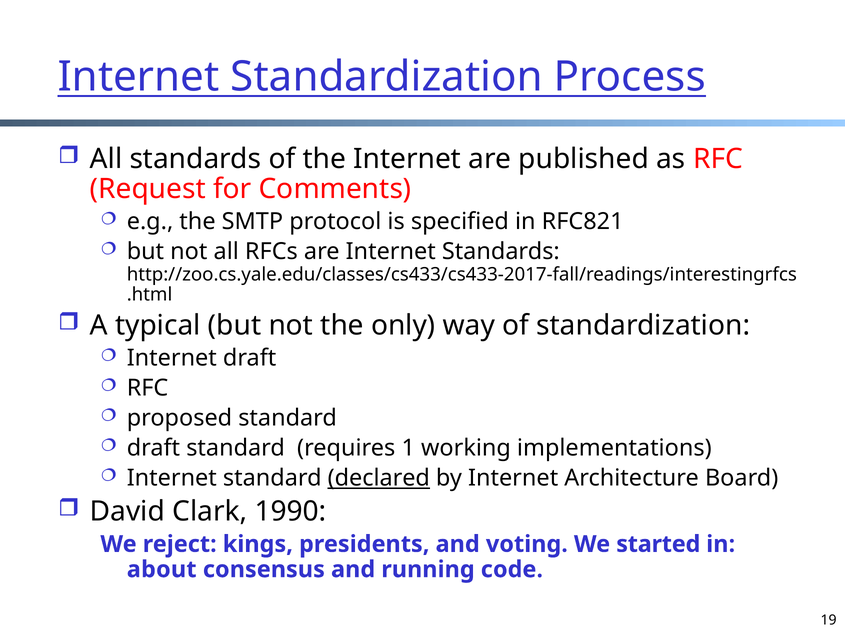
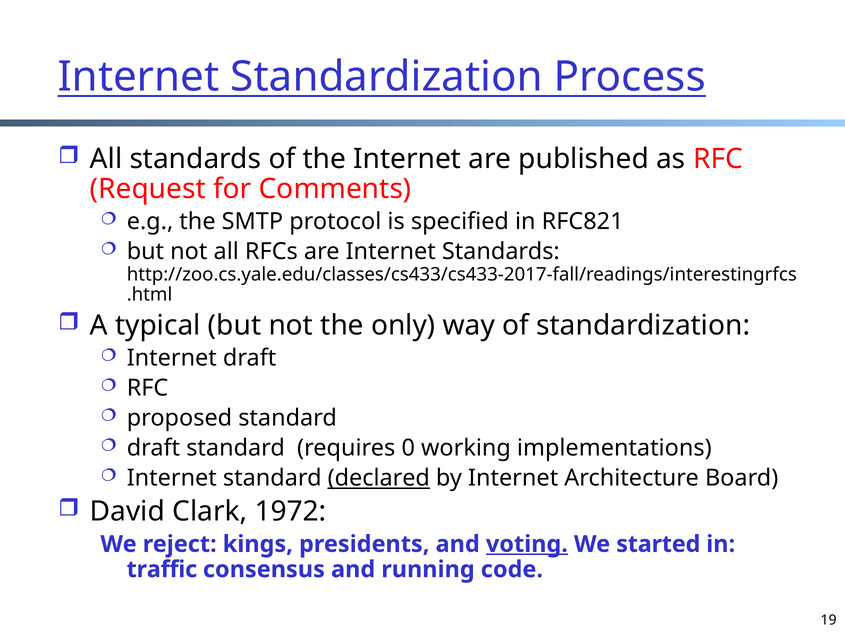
1: 1 -> 0
1990: 1990 -> 1972
voting underline: none -> present
about: about -> traffic
